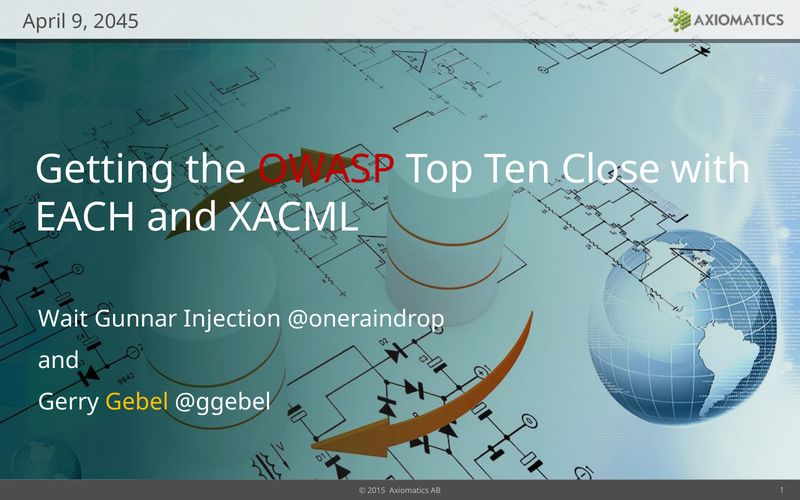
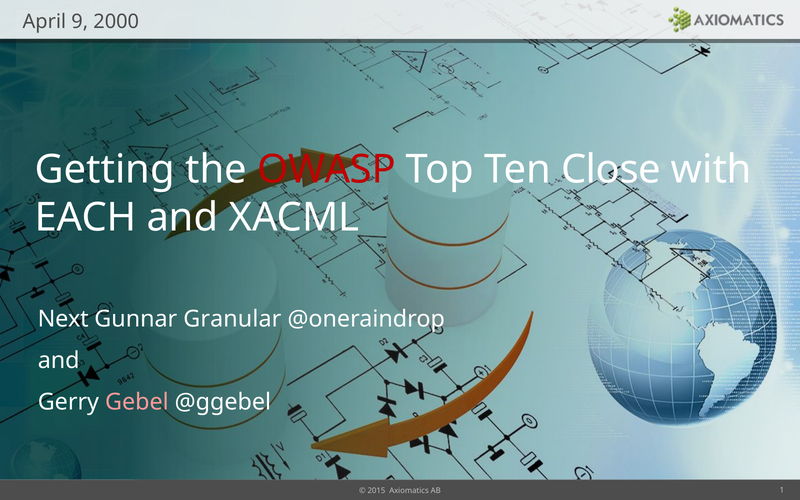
2045: 2045 -> 2000
Wait: Wait -> Next
Injection: Injection -> Granular
Gebel colour: yellow -> pink
